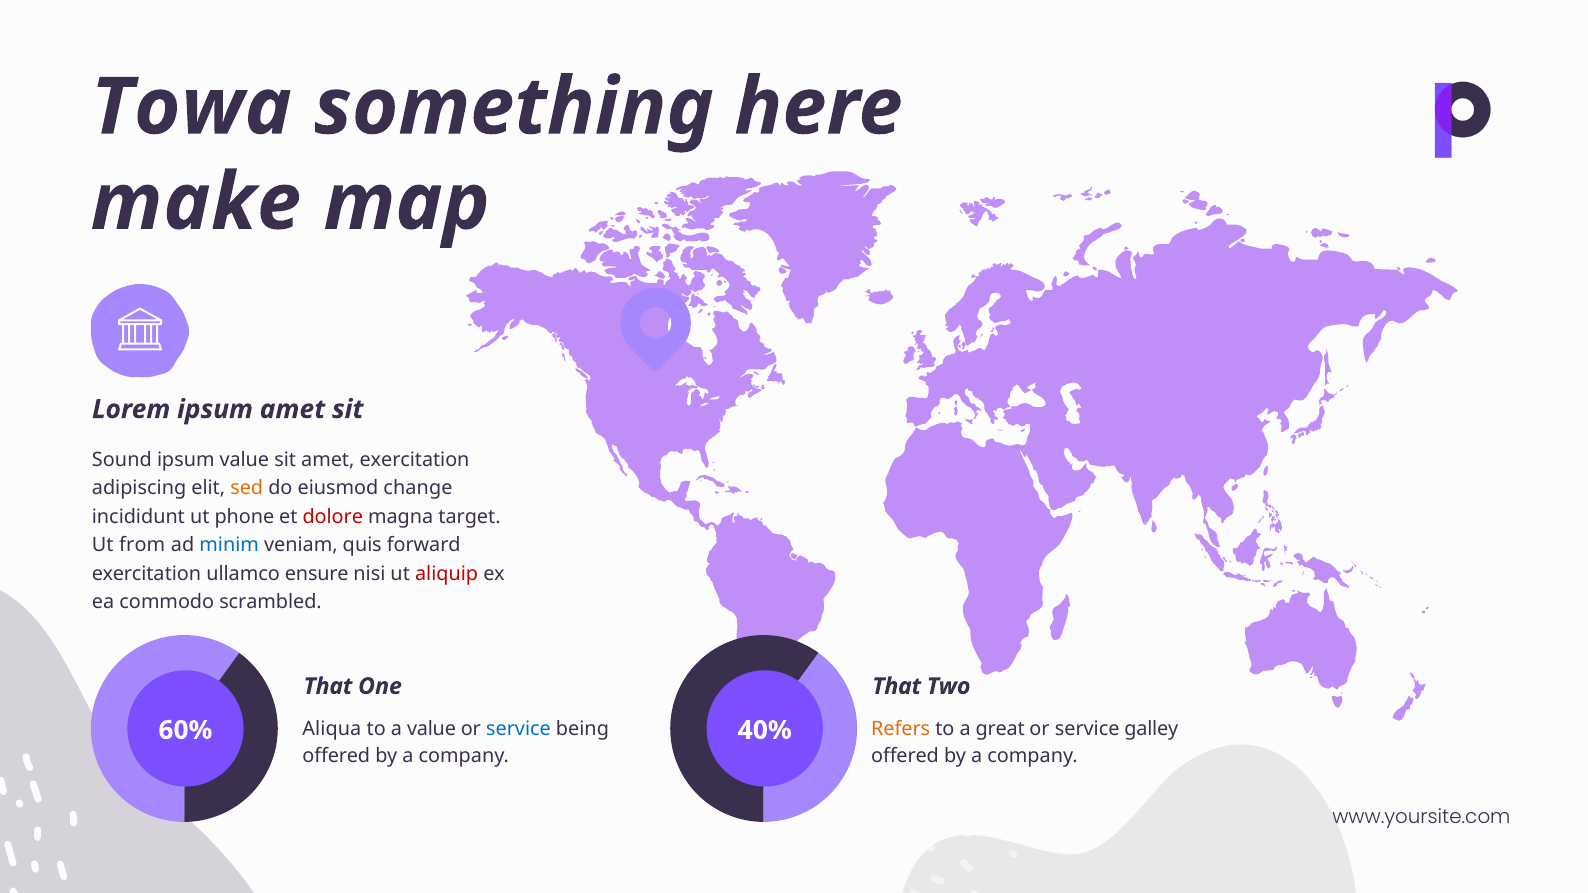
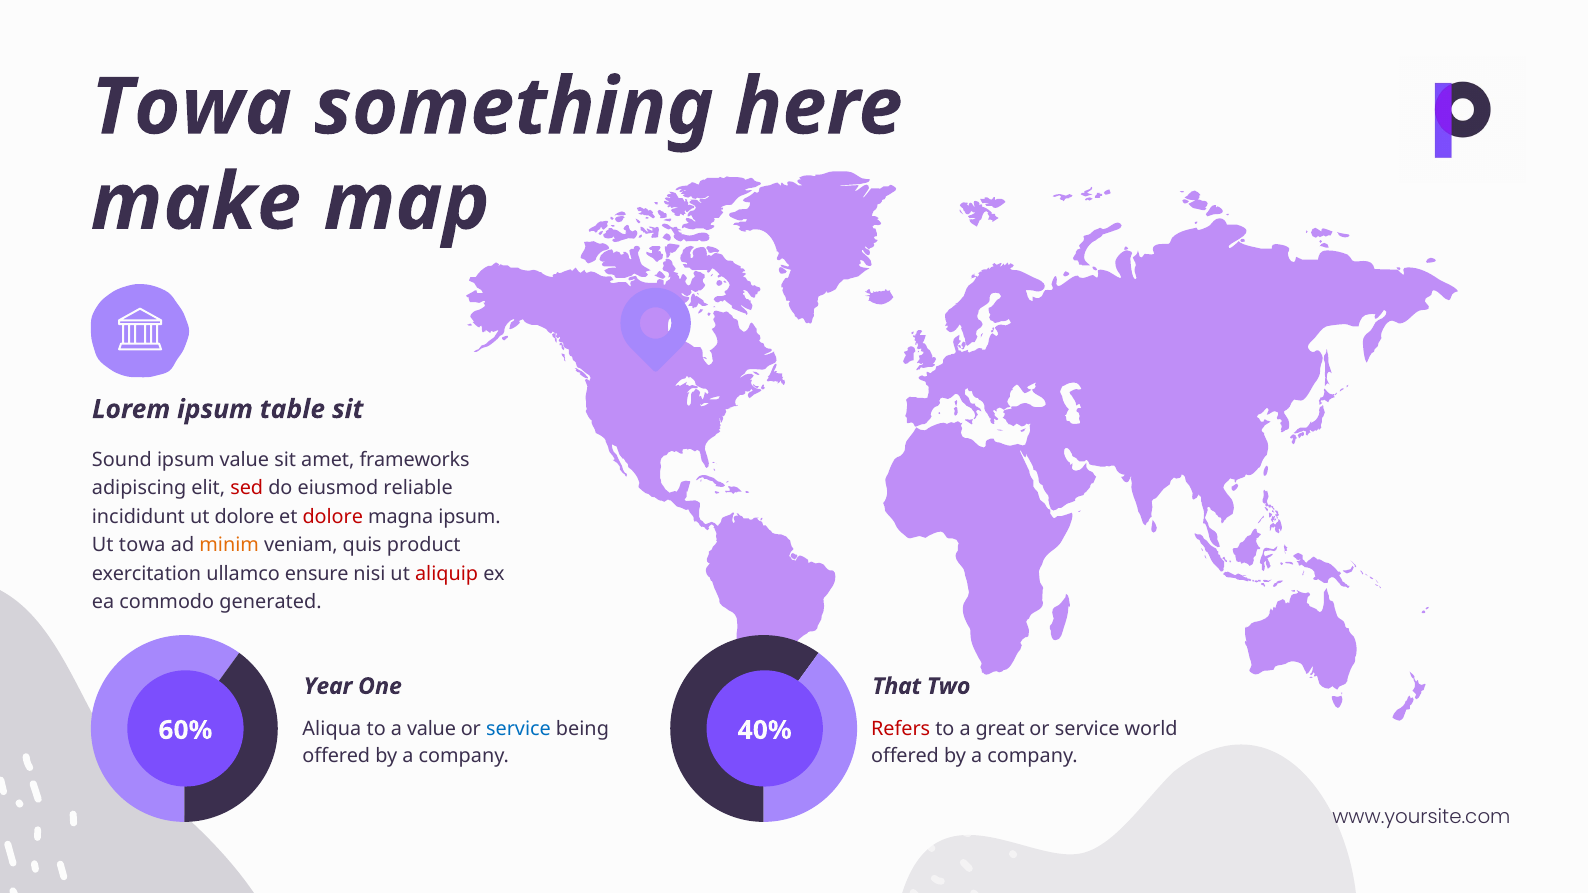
ipsum amet: amet -> table
amet exercitation: exercitation -> frameworks
sed colour: orange -> red
change: change -> reliable
ut phone: phone -> dolore
magna target: target -> ipsum
Ut from: from -> towa
minim colour: blue -> orange
forward: forward -> product
scrambled: scrambled -> generated
That at (328, 686): That -> Year
Refers colour: orange -> red
galley: galley -> world
